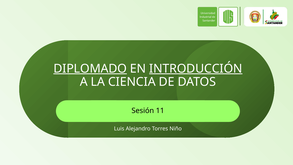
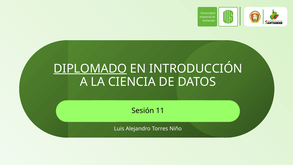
INTRODUCCIÓN underline: present -> none
